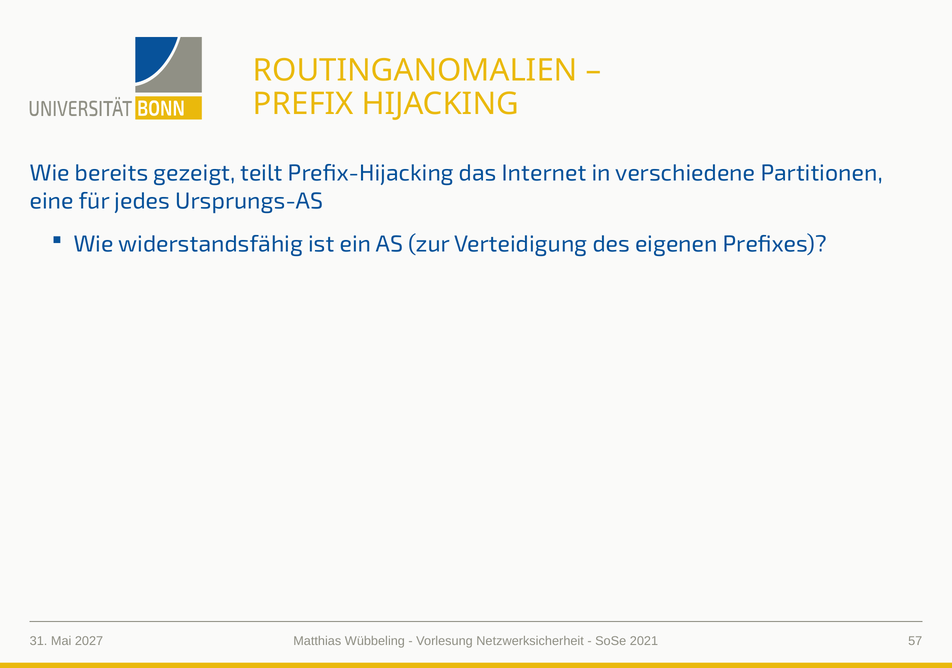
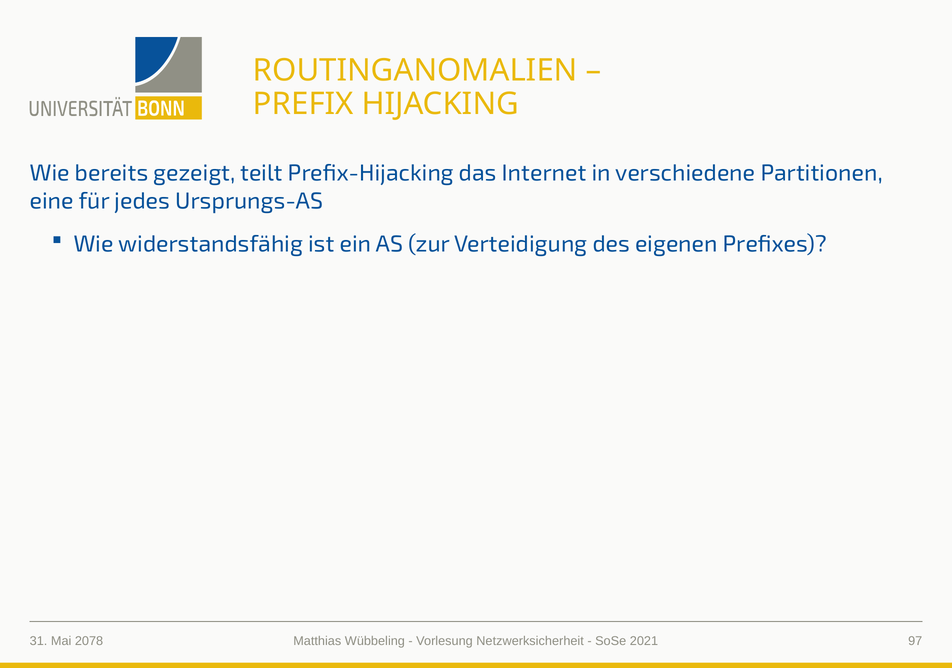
2027: 2027 -> 2078
57: 57 -> 97
